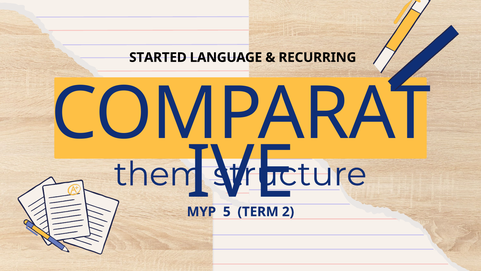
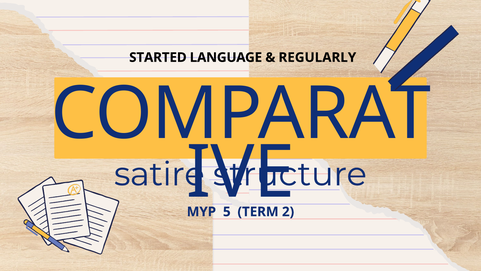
RECURRING: RECURRING -> REGULARLY
them: them -> satire
